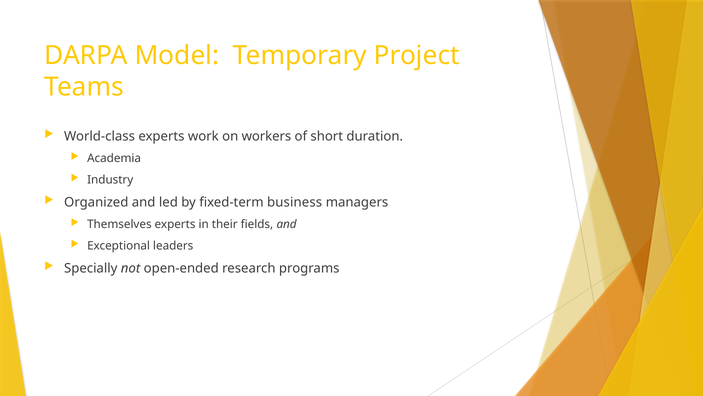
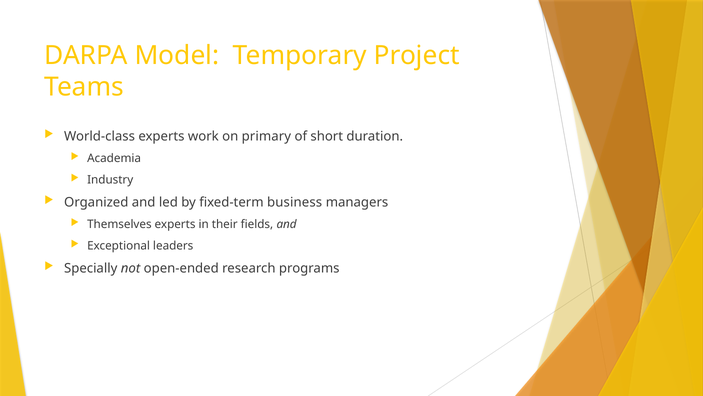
workers: workers -> primary
